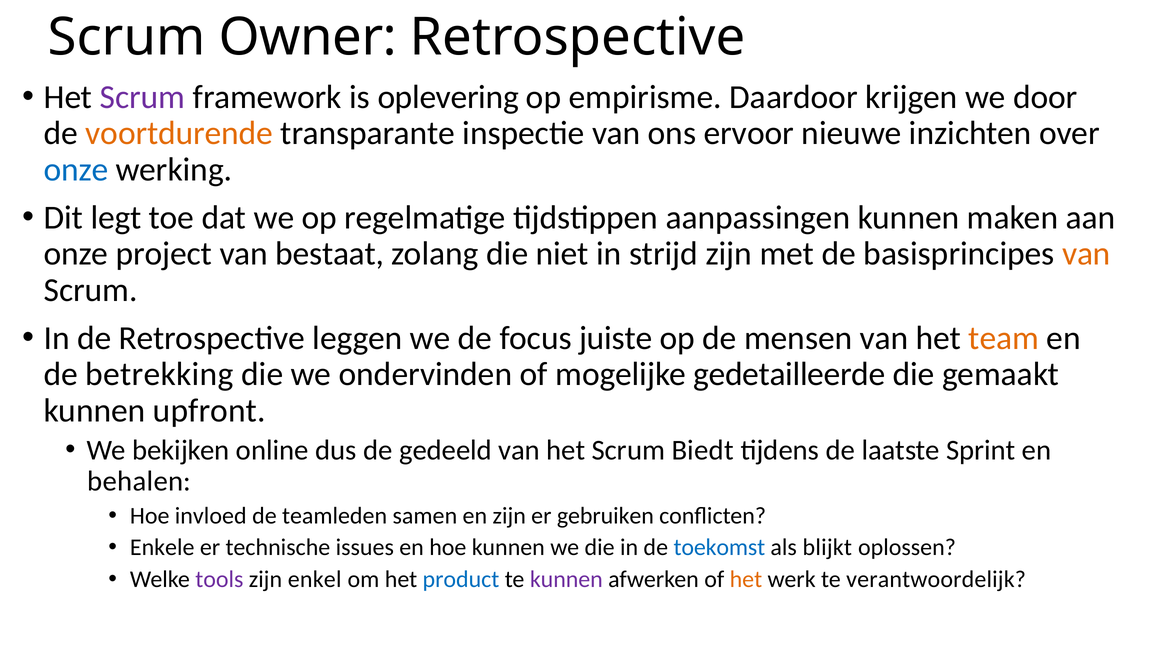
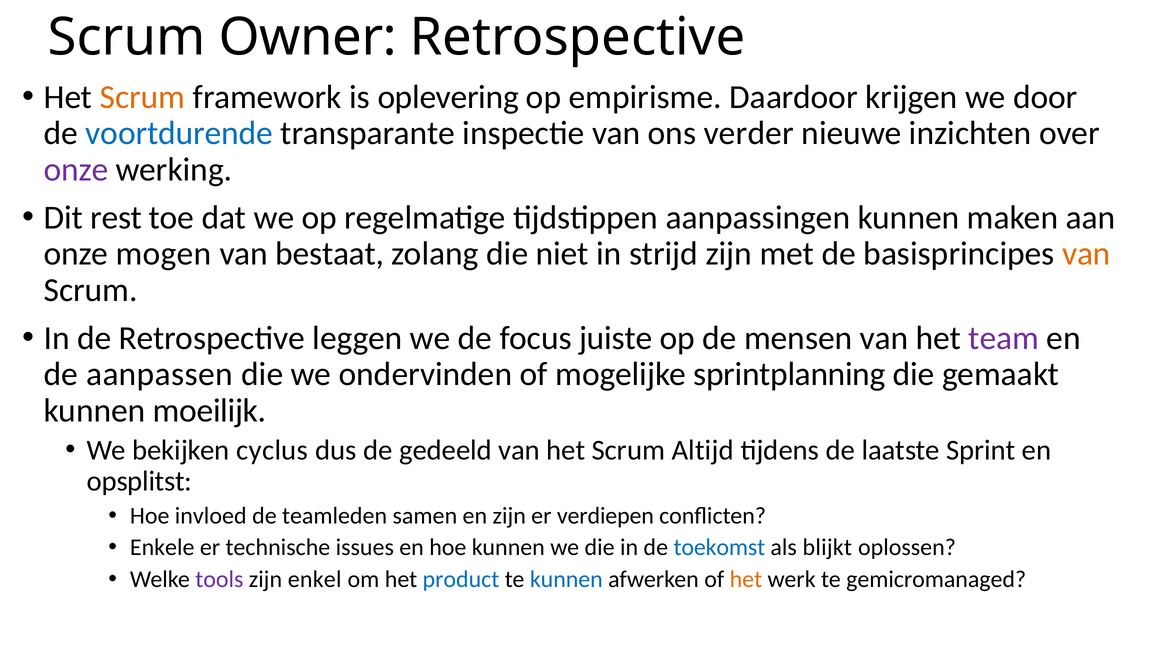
Scrum at (142, 97) colour: purple -> orange
voortdurende colour: orange -> blue
ervoor: ervoor -> verder
onze at (76, 169) colour: blue -> purple
legt: legt -> rest
project: project -> mogen
team colour: orange -> purple
betrekking: betrekking -> aanpassen
gedetailleerde: gedetailleerde -> sprintplanning
upfront: upfront -> moeilijk
online: online -> cyclus
Biedt: Biedt -> Altijd
behalen: behalen -> opsplitst
gebruiken: gebruiken -> verdiepen
kunnen at (566, 579) colour: purple -> blue
verantwoordelijk: verantwoordelijk -> gemicromanaged
